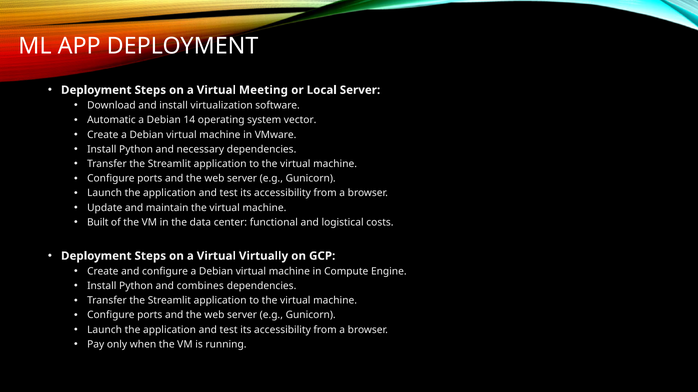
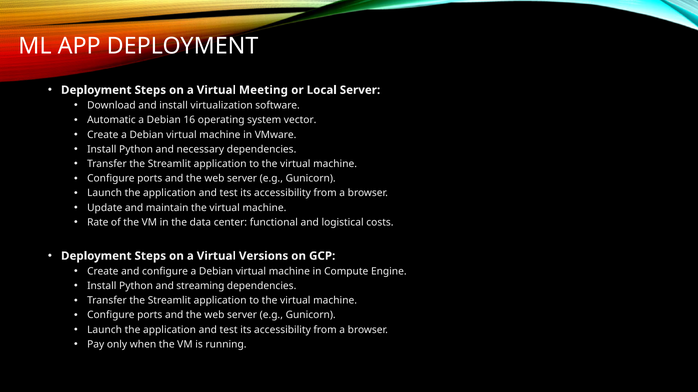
14: 14 -> 16
Built: Built -> Rate
Virtually: Virtually -> Versions
combines: combines -> streaming
